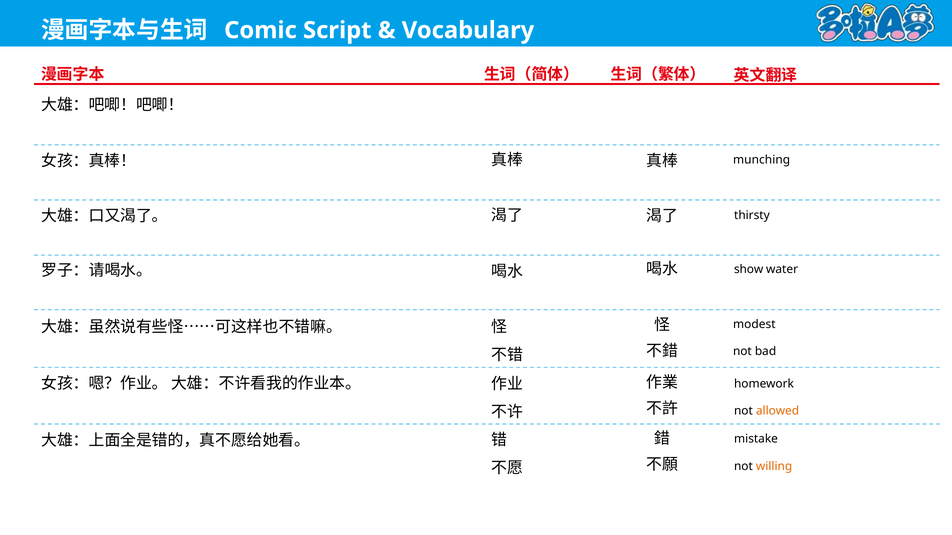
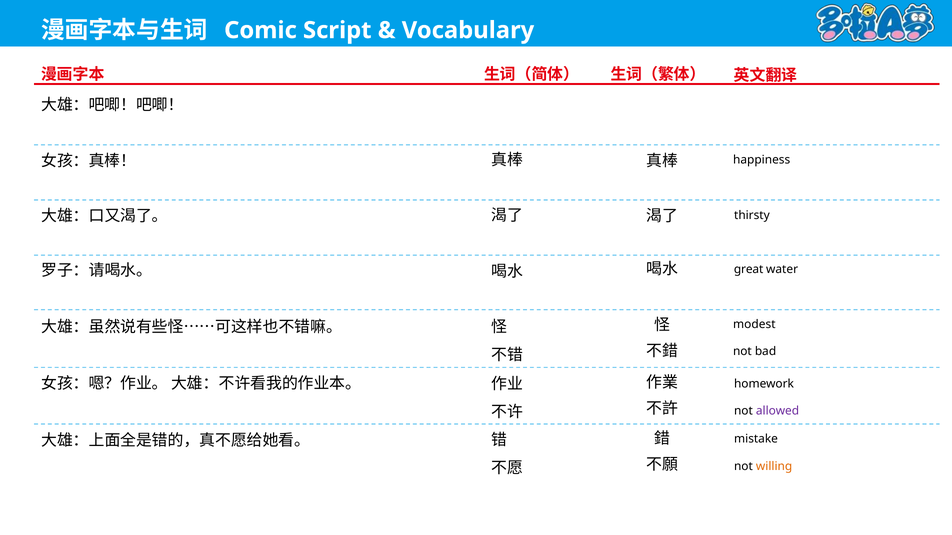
munching: munching -> happiness
show: show -> great
allowed colour: orange -> purple
